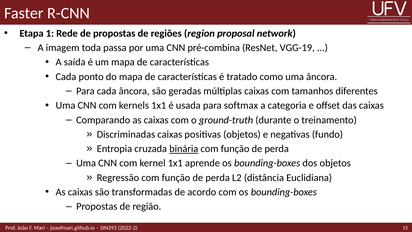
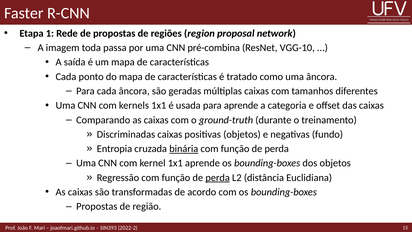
VGG-19: VGG-19 -> VGG-10
para softmax: softmax -> aprende
perda at (218, 177) underline: none -> present
